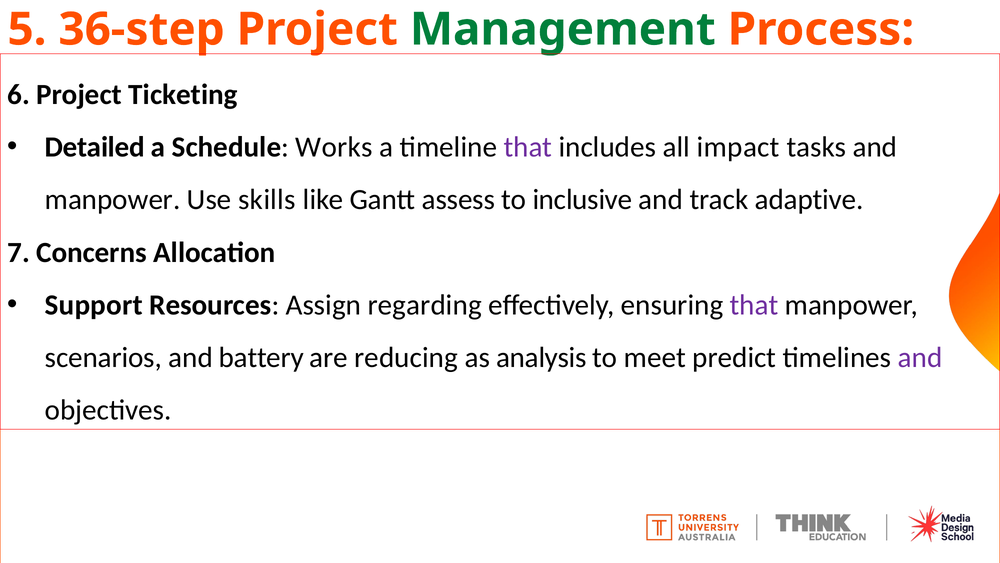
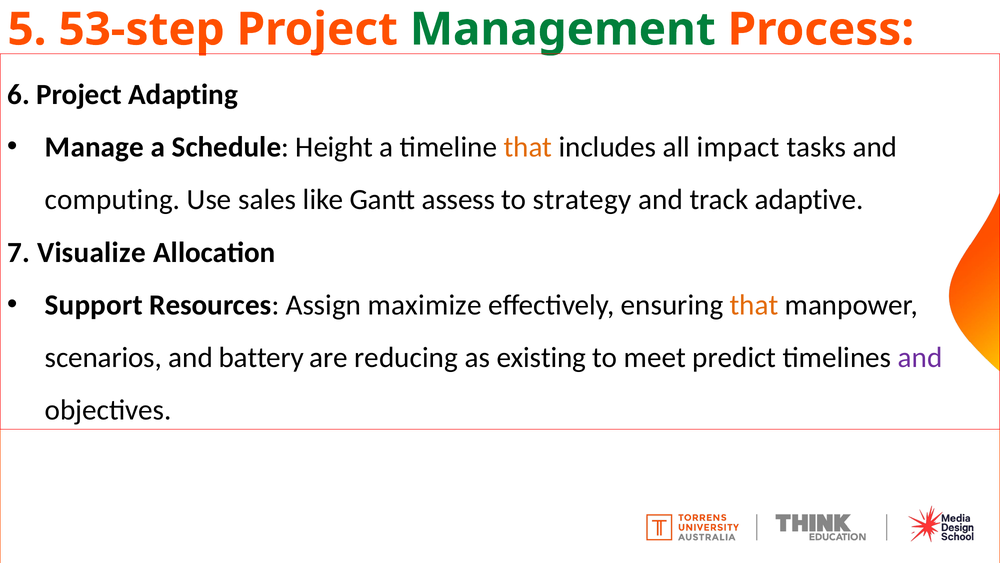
36-step: 36-step -> 53-step
Ticketing: Ticketing -> Adapting
Detailed: Detailed -> Manage
Works: Works -> Height
that at (528, 147) colour: purple -> orange
manpower at (113, 200): manpower -> computing
skills: skills -> sales
inclusive: inclusive -> strategy
Concerns: Concerns -> Visualize
regarding: regarding -> maximize
that at (754, 305) colour: purple -> orange
analysis: analysis -> existing
